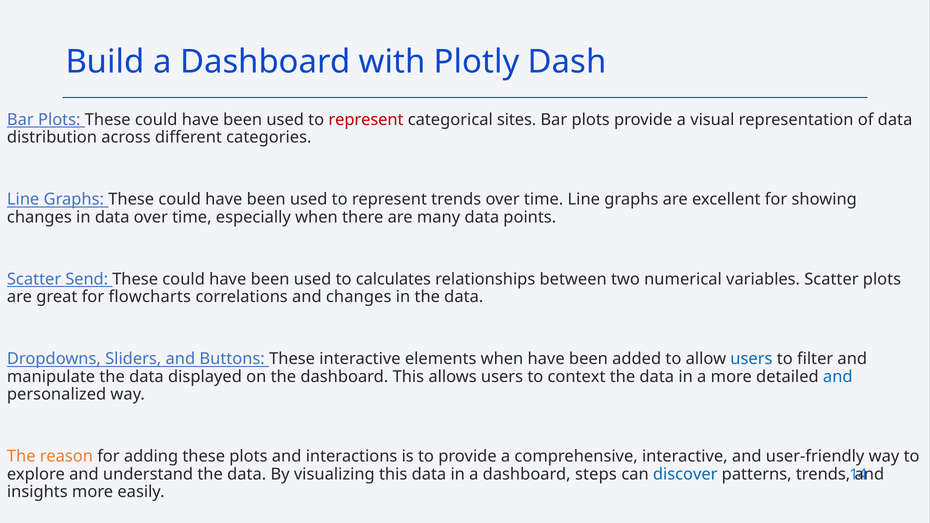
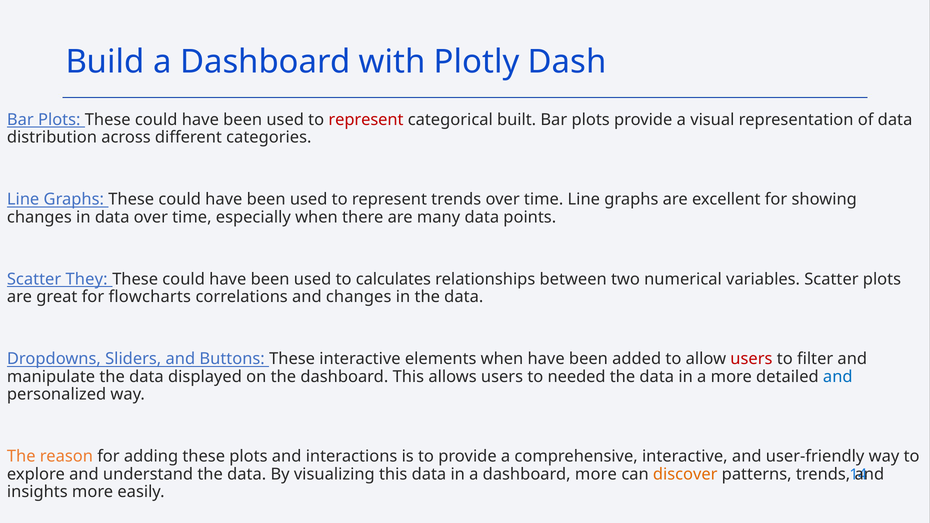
sites: sites -> built
Send: Send -> They
users at (751, 359) colour: blue -> red
context: context -> needed
dashboard steps: steps -> more
discover colour: blue -> orange
